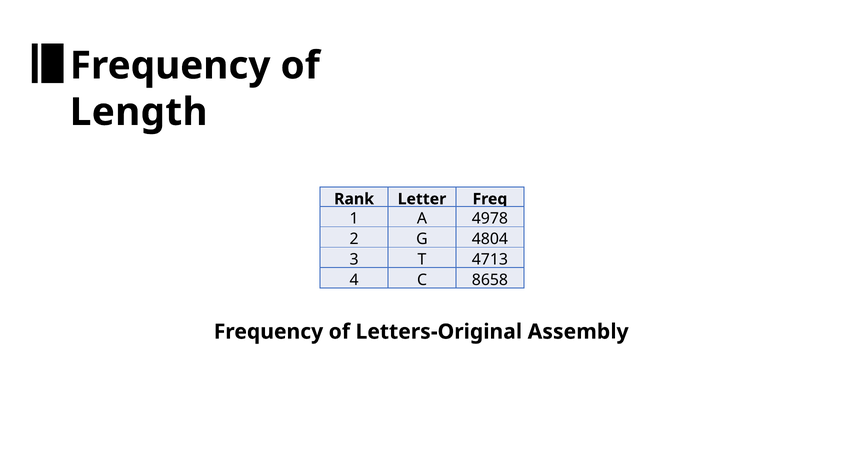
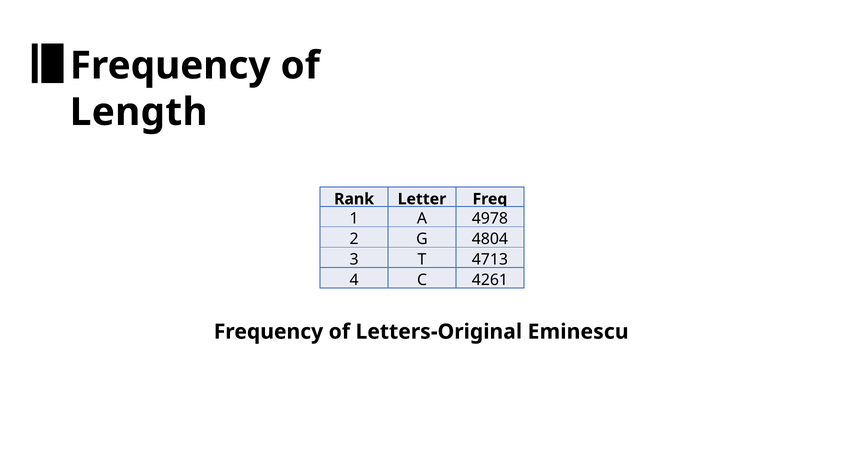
8658: 8658 -> 4261
Assembly: Assembly -> Eminescu
